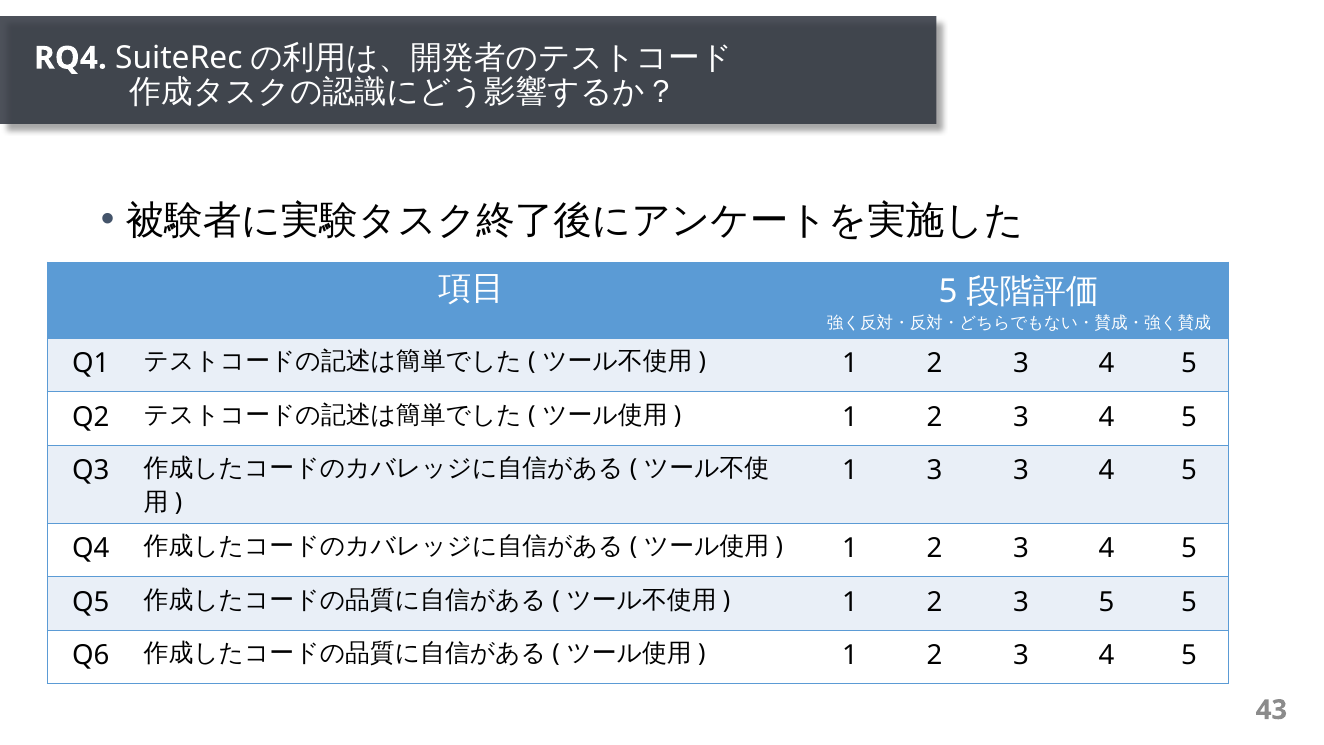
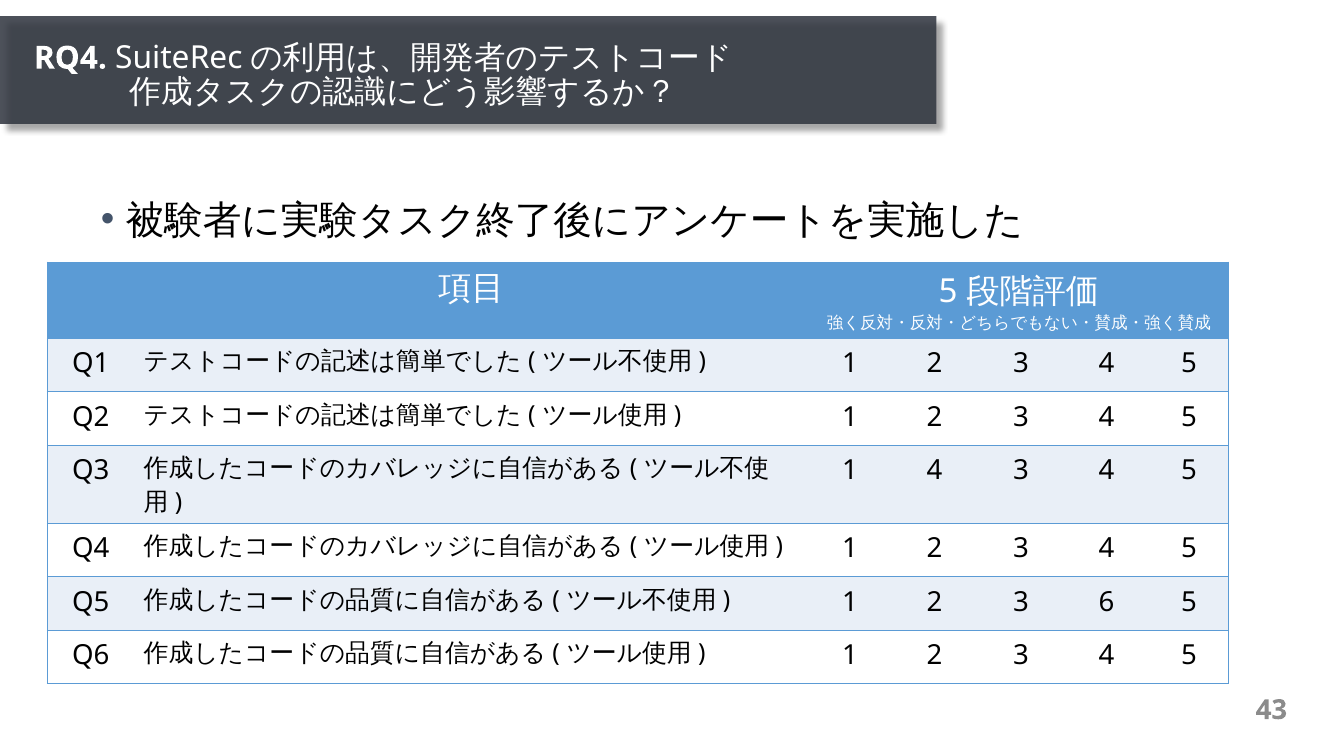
1 3: 3 -> 4
3 5: 5 -> 6
